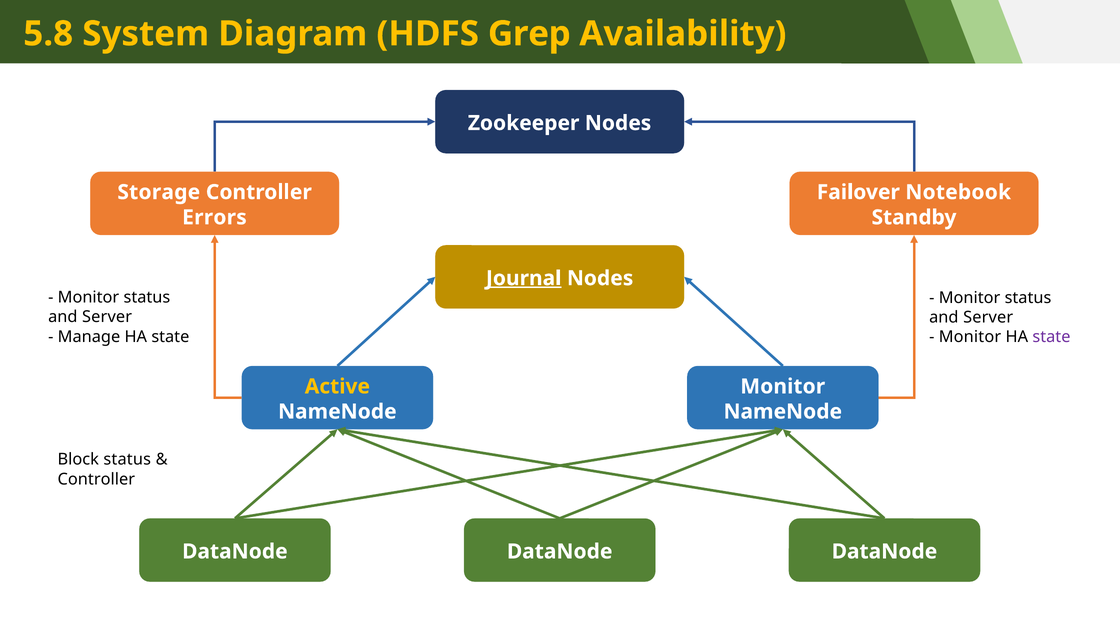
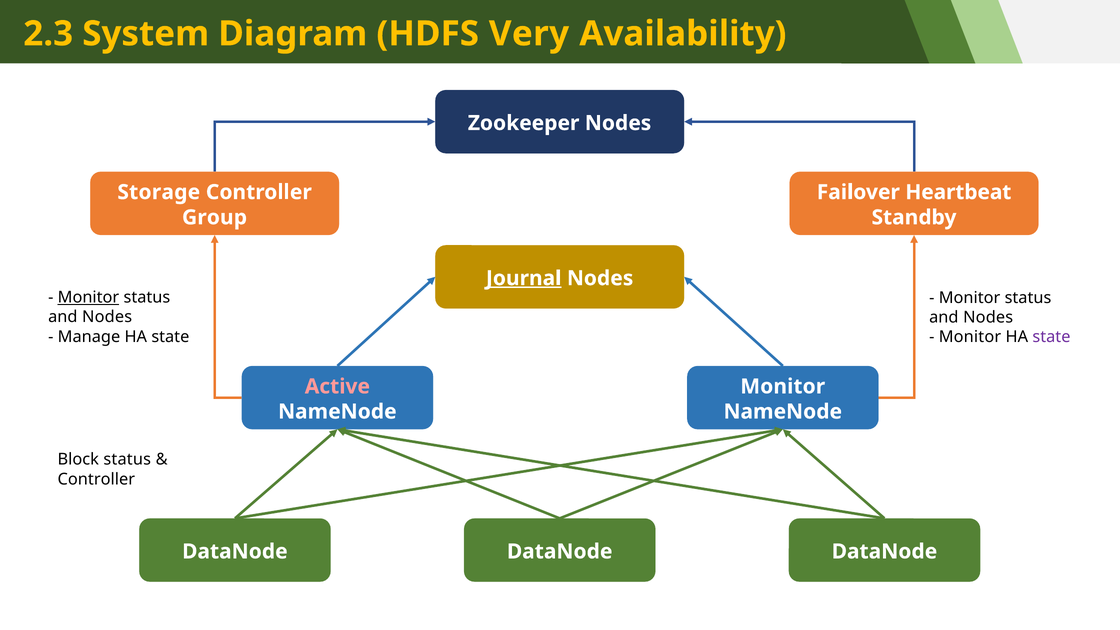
5.8: 5.8 -> 2.3
Grep: Grep -> Very
Notebook: Notebook -> Heartbeat
Errors: Errors -> Group
Monitor at (88, 297) underline: none -> present
Server at (107, 317): Server -> Nodes
Server at (988, 317): Server -> Nodes
Active colour: yellow -> pink
